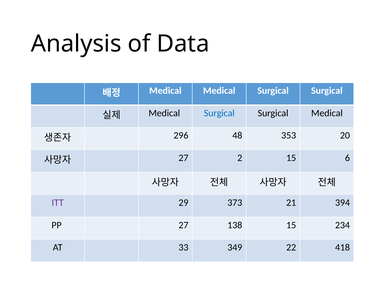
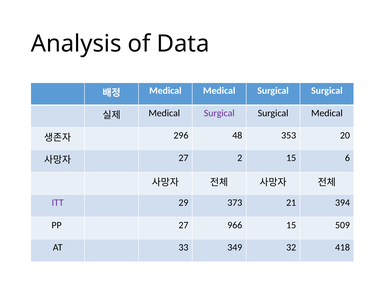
Surgical at (219, 113) colour: blue -> purple
138: 138 -> 966
234: 234 -> 509
22: 22 -> 32
